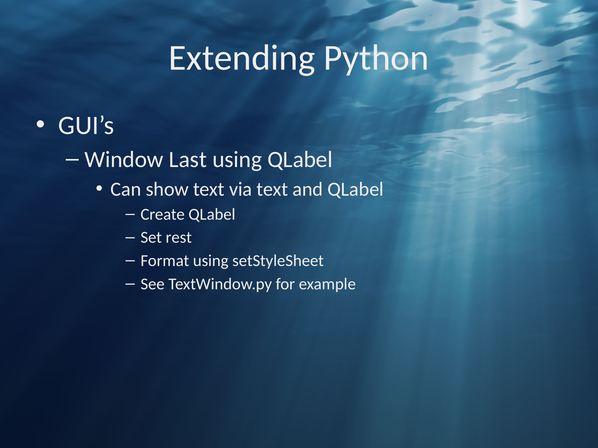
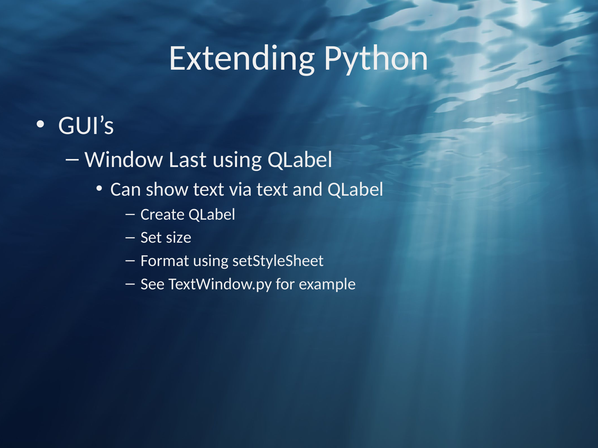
rest: rest -> size
